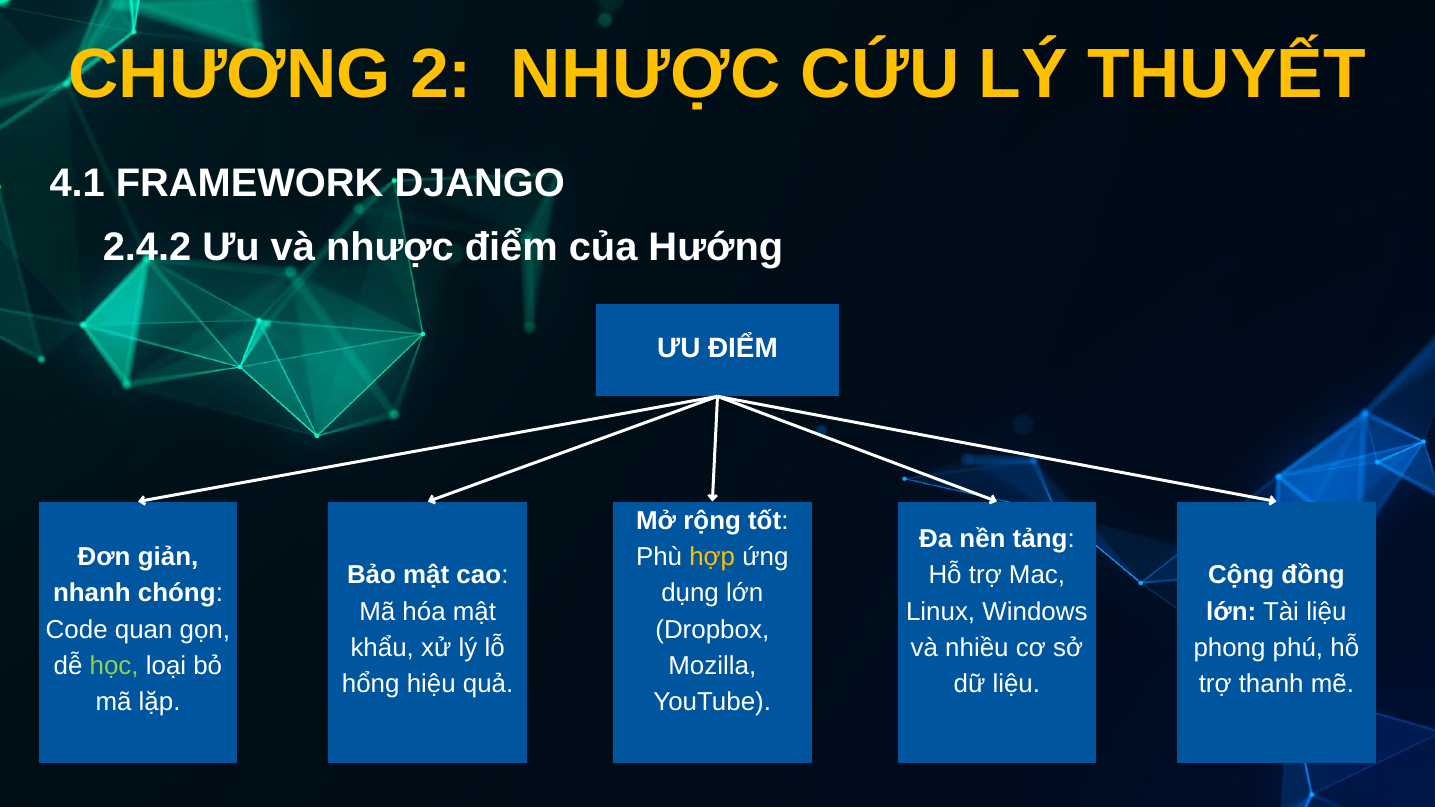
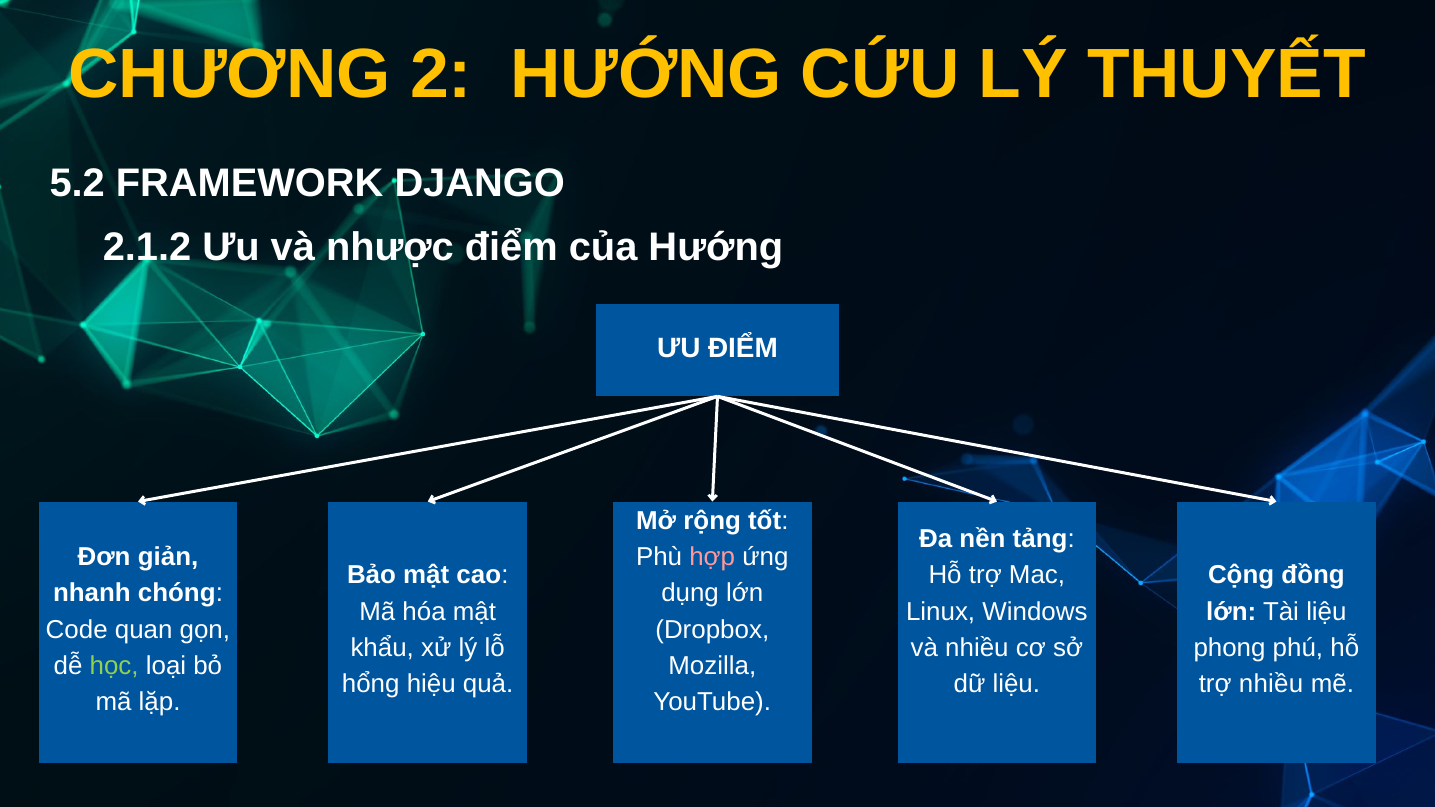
2 NHƯỢC: NHƯỢC -> HƯỚNG
4.1: 4.1 -> 5.2
2.4.2: 2.4.2 -> 2.1.2
hợp colour: yellow -> pink
trợ thanh: thanh -> nhiều
